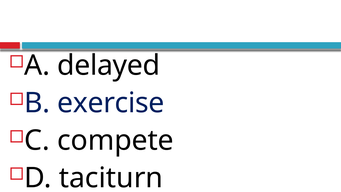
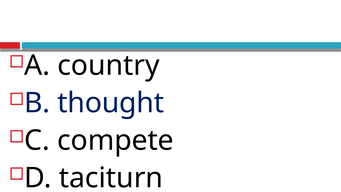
delayed: delayed -> country
exercise: exercise -> thought
